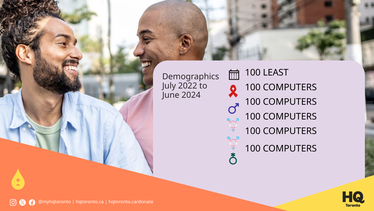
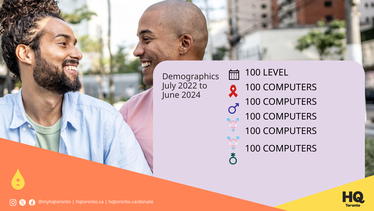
LEAST: LEAST -> LEVEL
